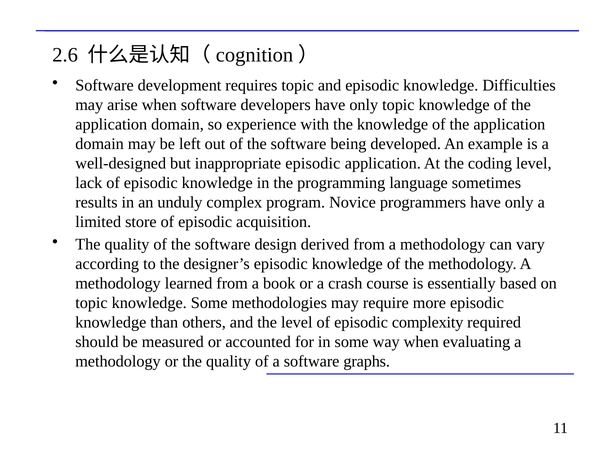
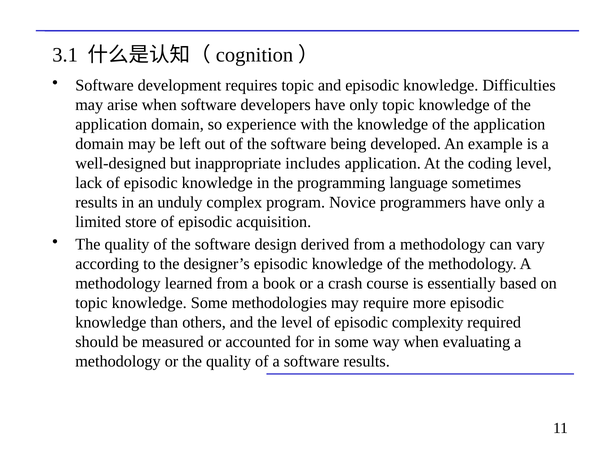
2.6: 2.6 -> 3.1
inappropriate episodic: episodic -> includes
software graphs: graphs -> results
